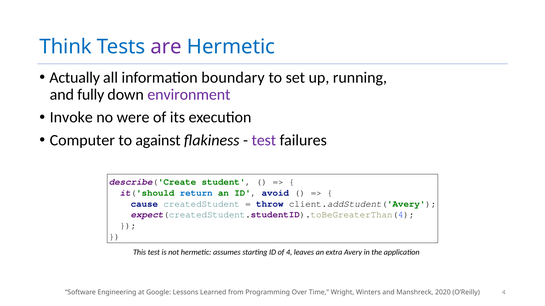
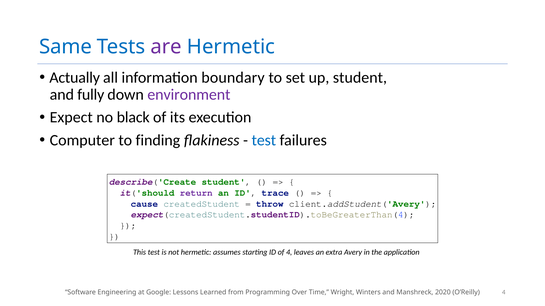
Think: Think -> Same
up running: running -> student
Invoke: Invoke -> Expect
were: were -> black
against: against -> finding
test at (264, 140) colour: purple -> blue
return colour: blue -> purple
avoid: avoid -> trace
